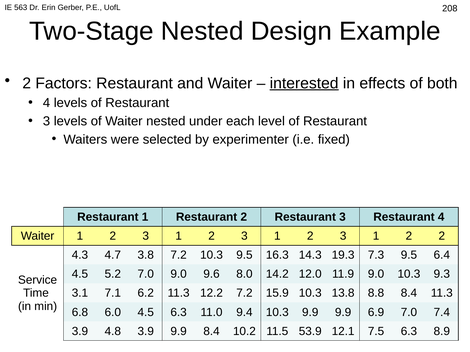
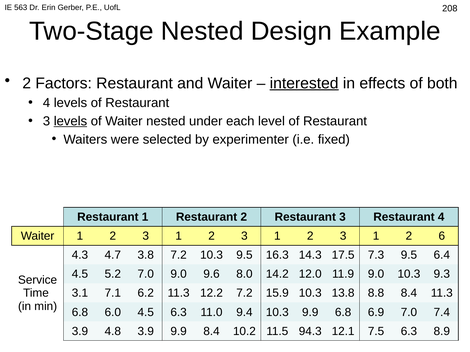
levels at (70, 121) underline: none -> present
2 2: 2 -> 6
19.3: 19.3 -> 17.5
9.9 9.9: 9.9 -> 6.8
53.9: 53.9 -> 94.3
